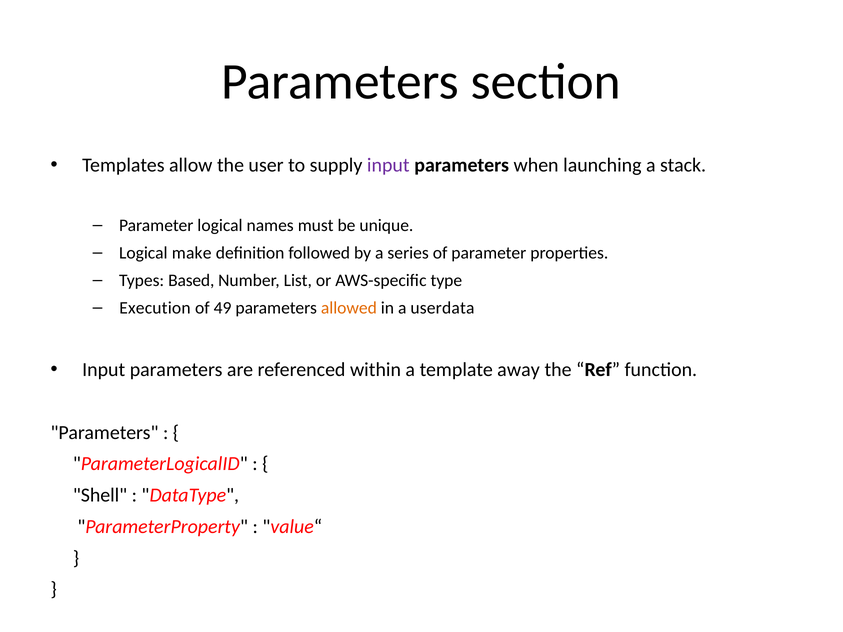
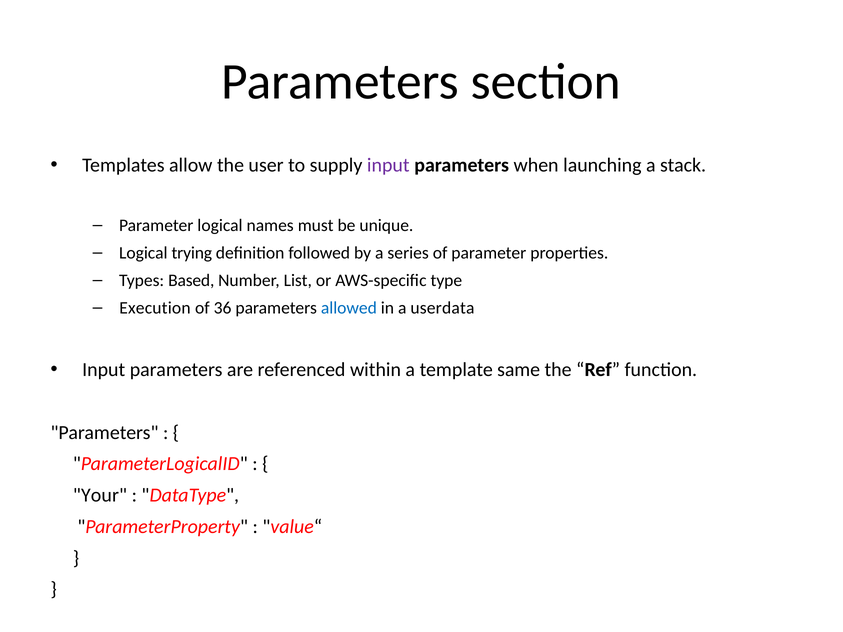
make: make -> trying
49: 49 -> 36
allowed colour: orange -> blue
away: away -> same
Shell: Shell -> Your
